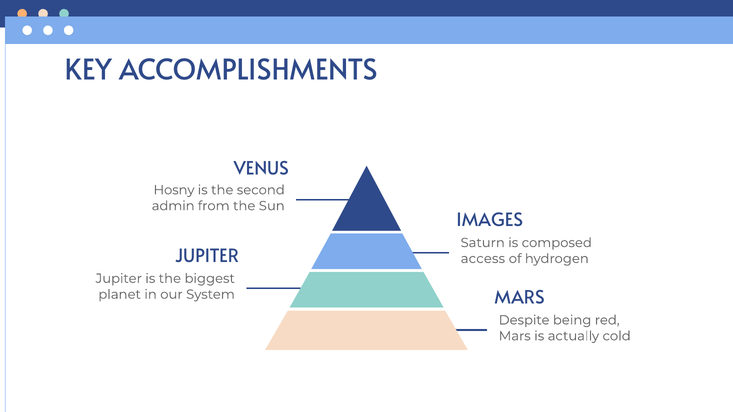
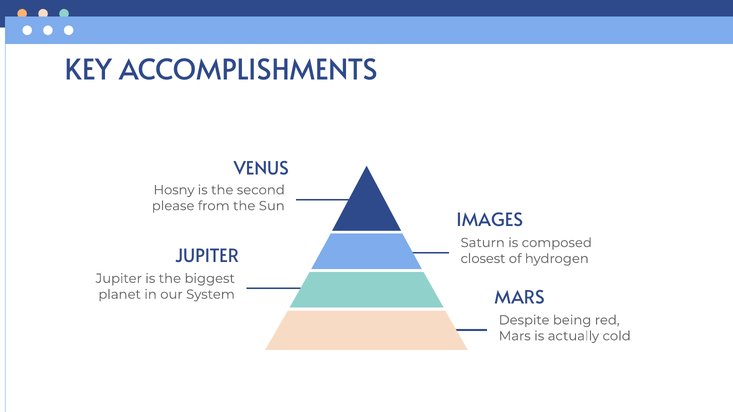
admin: admin -> please
access: access -> closest
